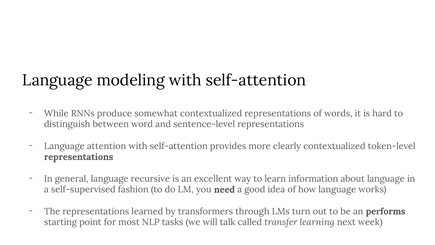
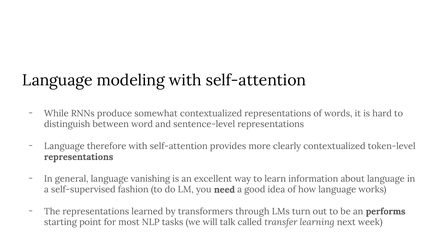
attention: attention -> therefore
recursive: recursive -> vanishing
